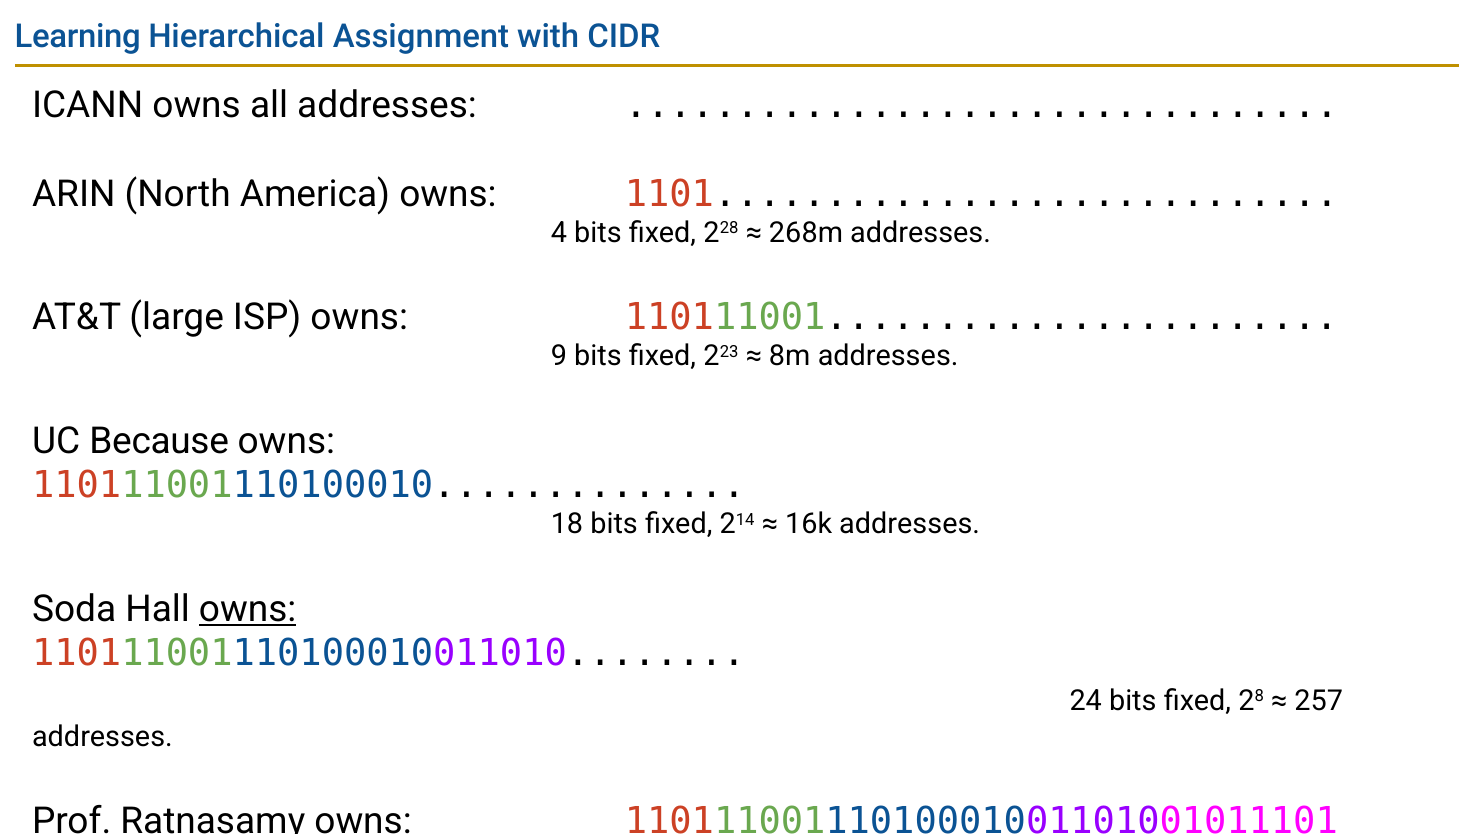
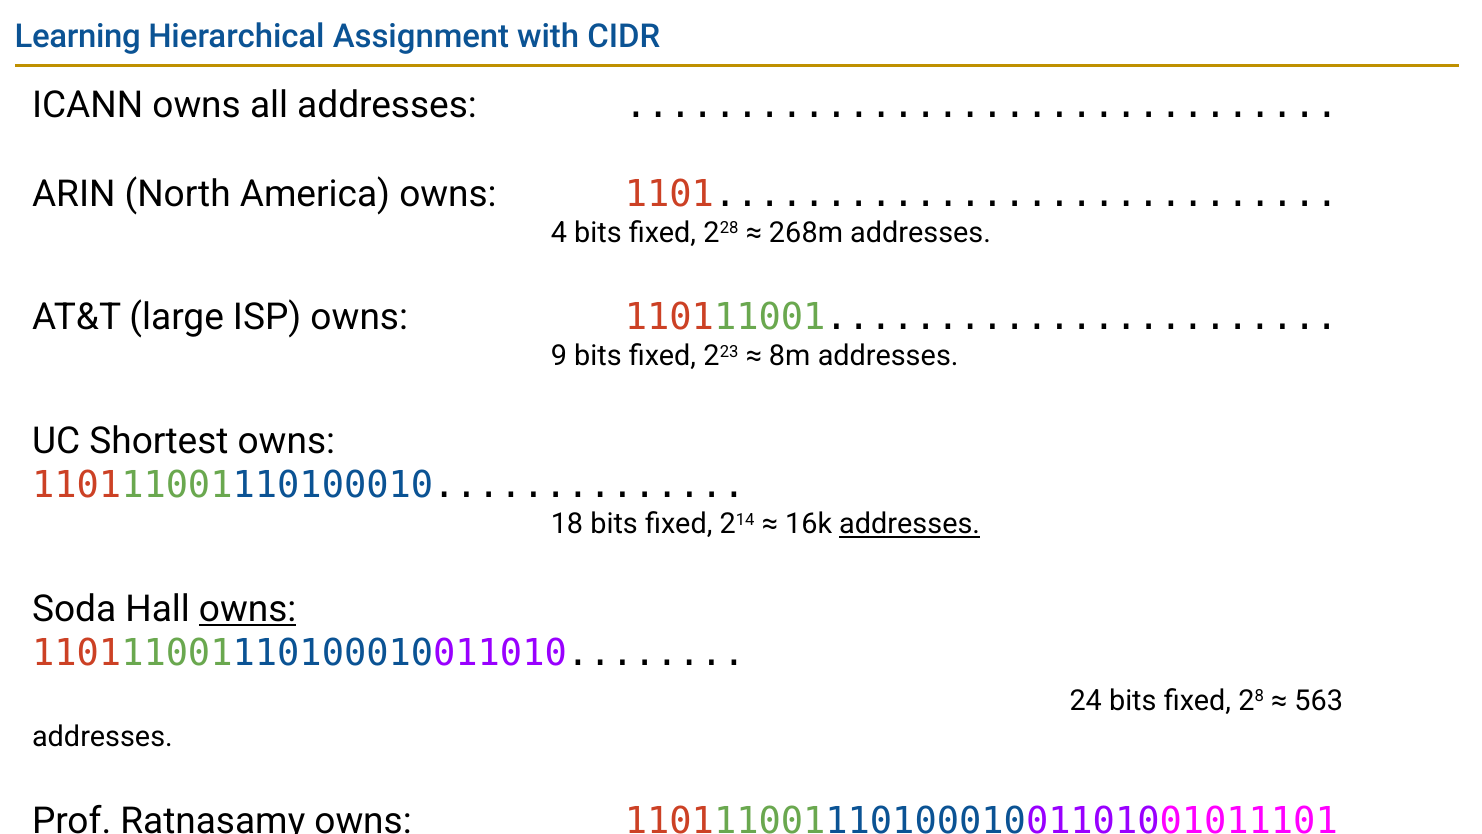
Because: Because -> Shortest
addresses at (910, 524) underline: none -> present
257: 257 -> 563
